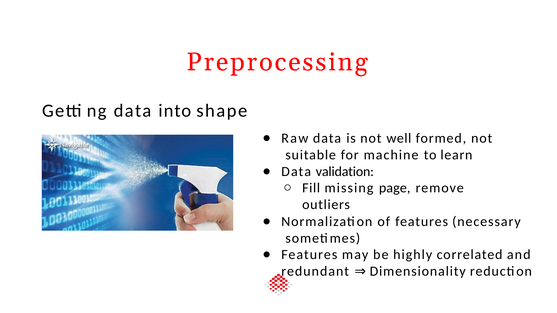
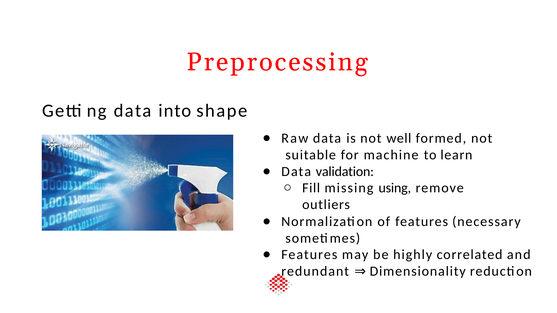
page: page -> using
